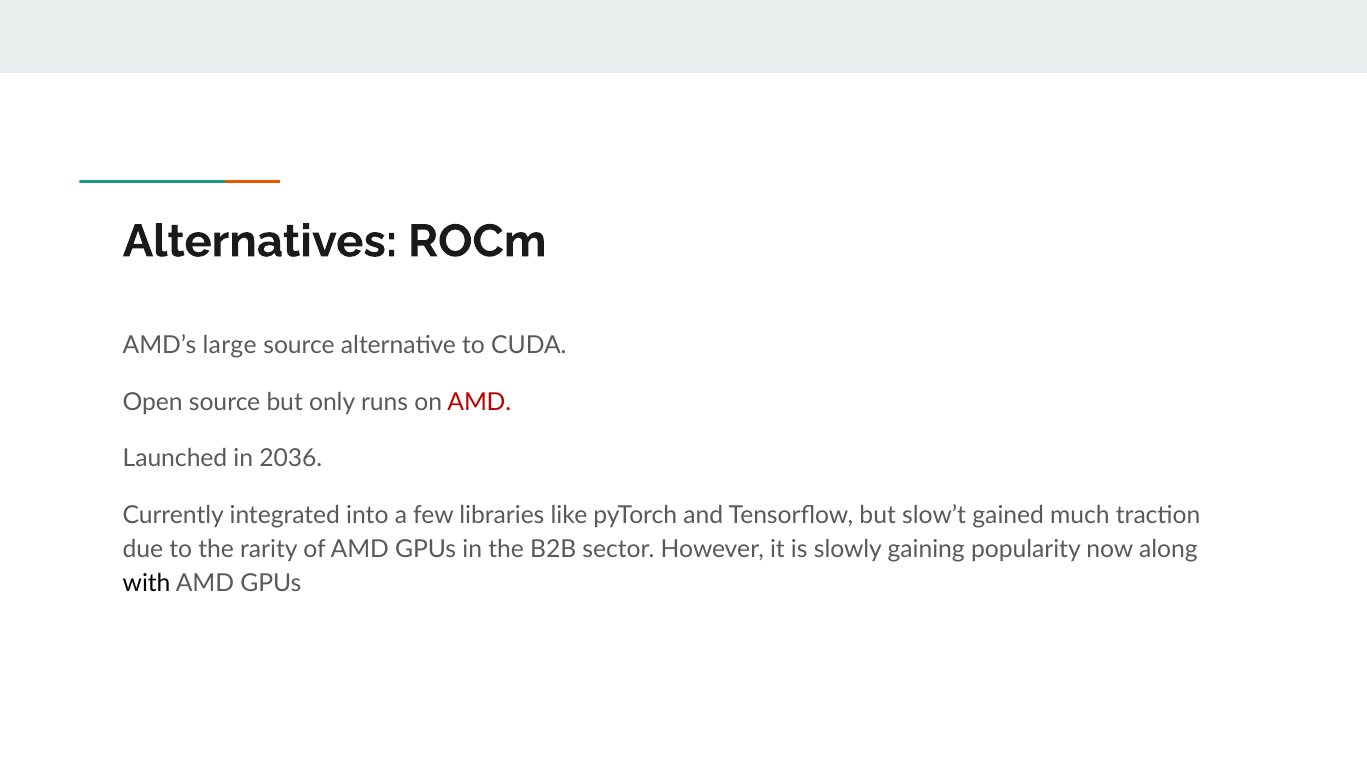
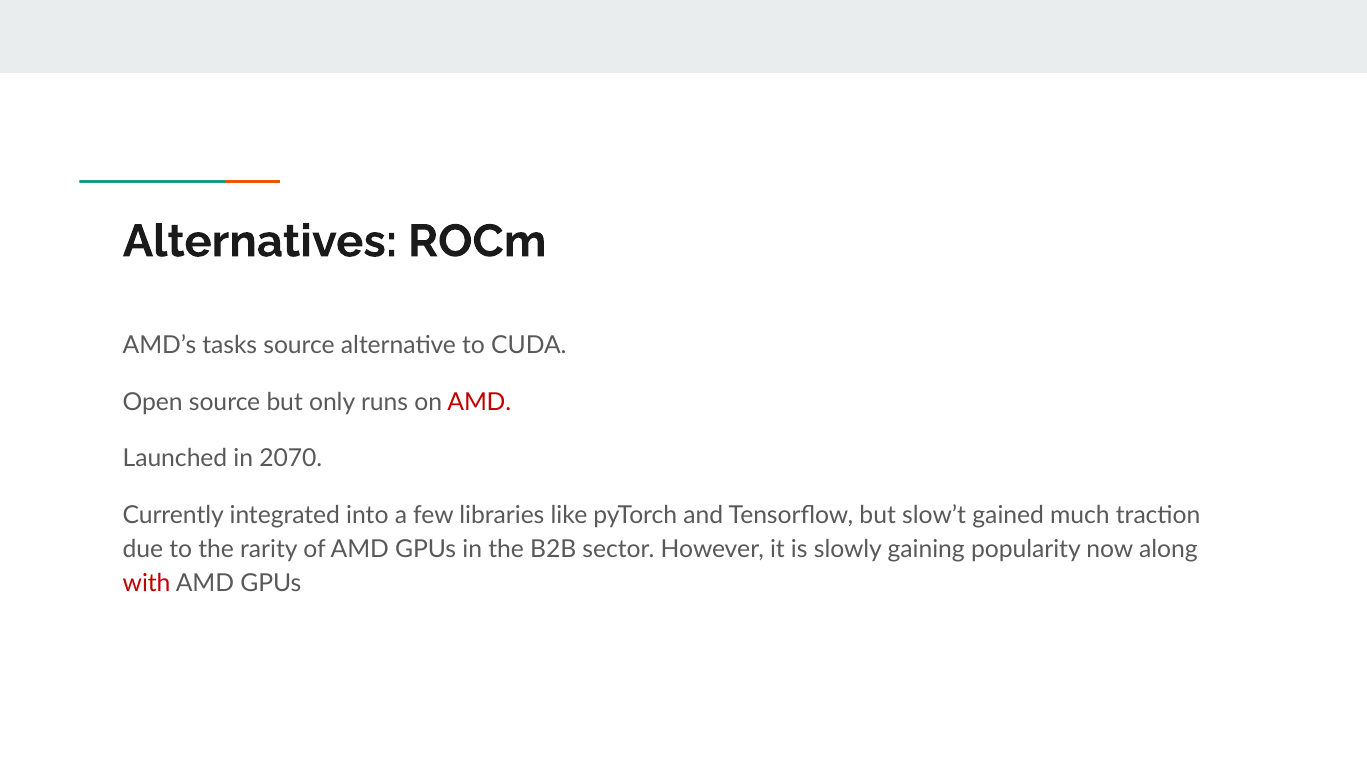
large: large -> tasks
2036: 2036 -> 2070
with colour: black -> red
